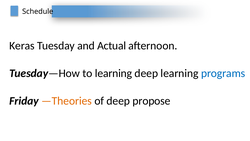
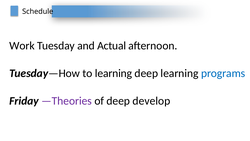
Keras: Keras -> Work
—Theories colour: orange -> purple
propose: propose -> develop
